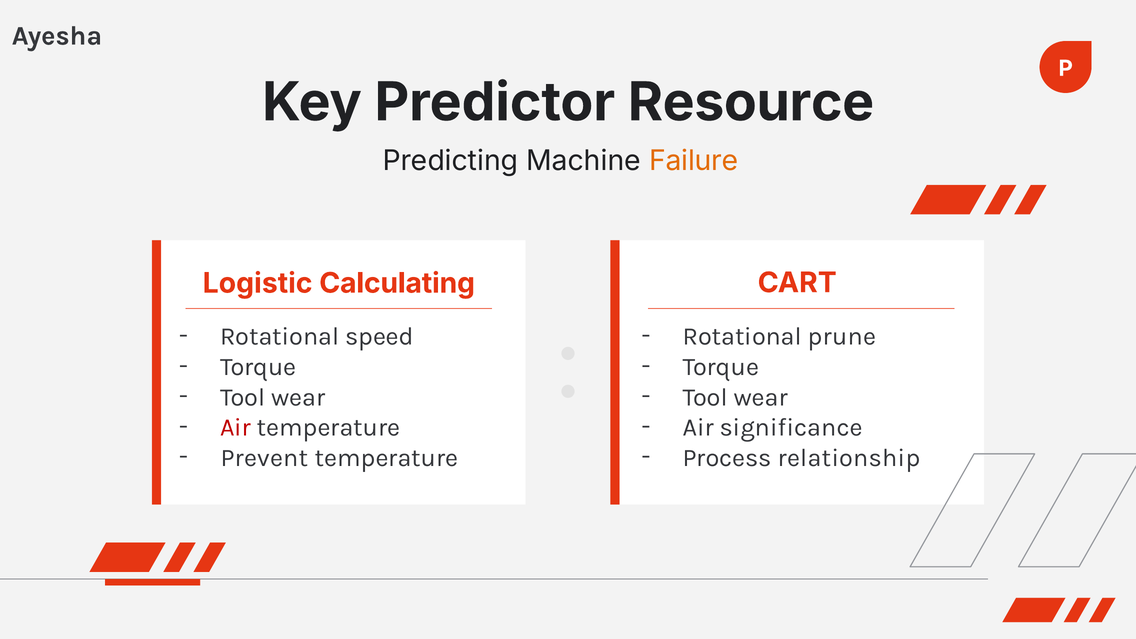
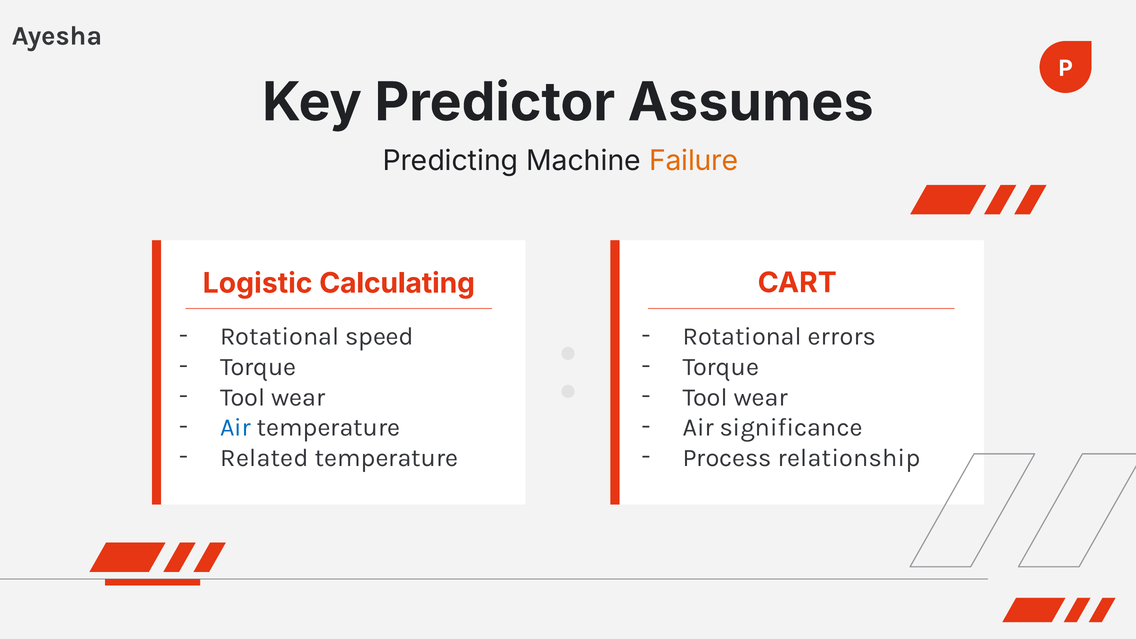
Resource: Resource -> Assumes
prune: prune -> errors
Air at (236, 428) colour: red -> blue
Prevent: Prevent -> Related
